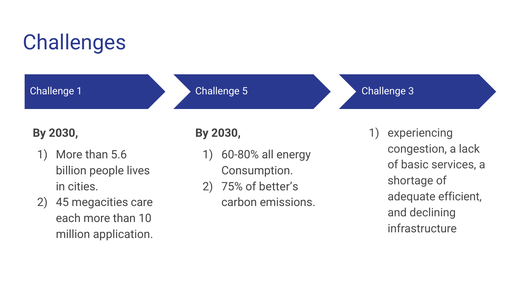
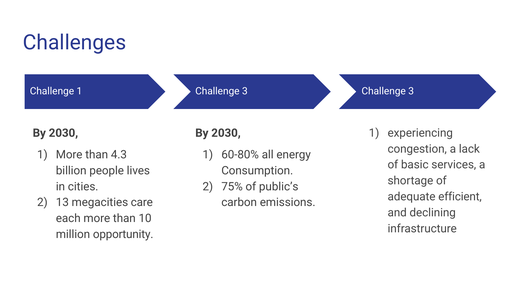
5 at (245, 91): 5 -> 3
5.6: 5.6 -> 4.3
better’s: better’s -> public’s
45: 45 -> 13
application: application -> opportunity
